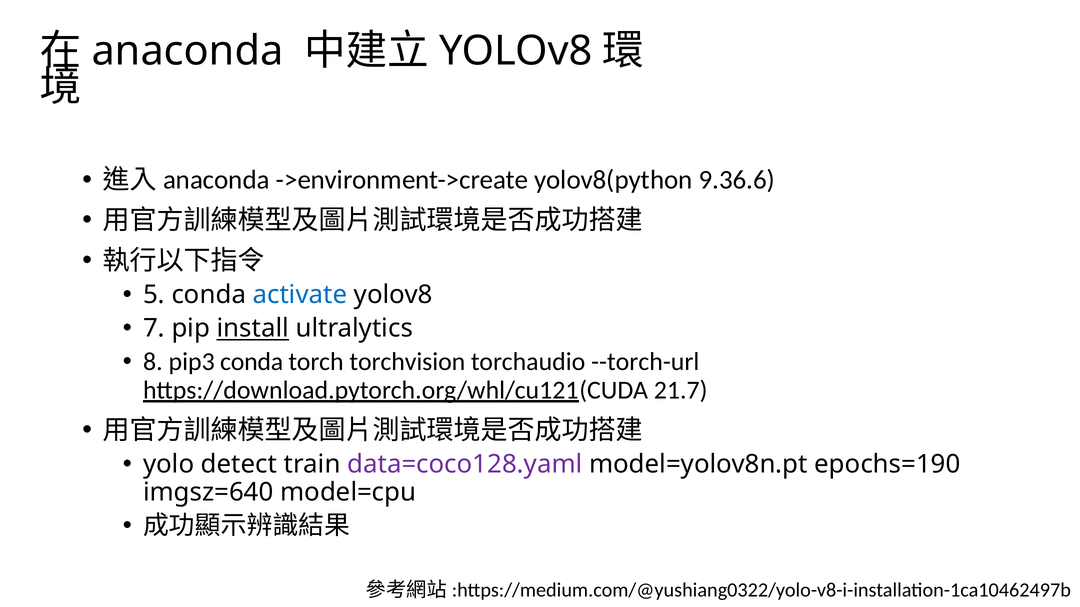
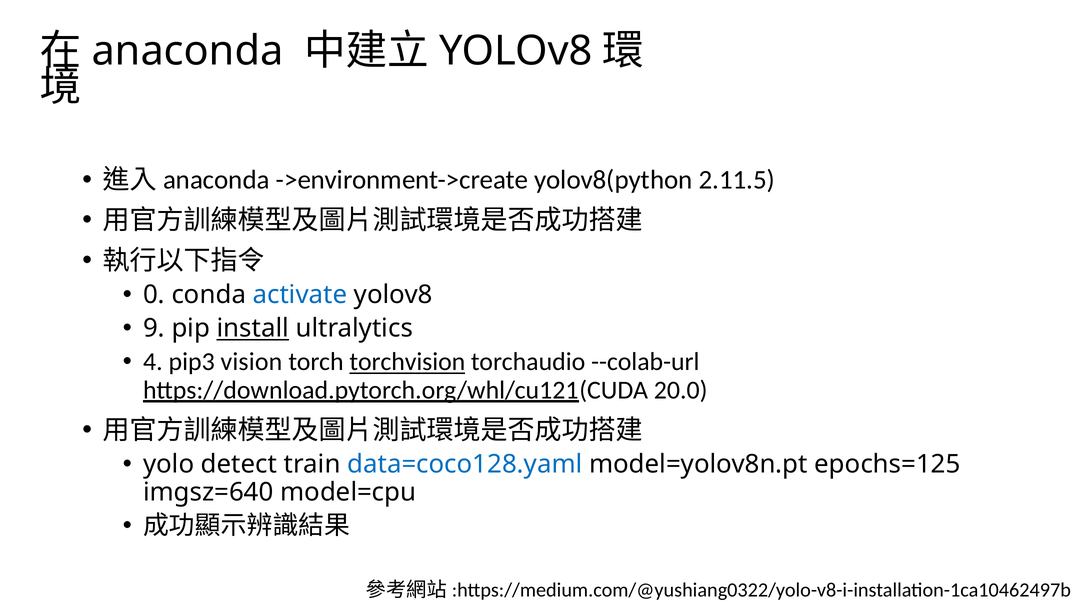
9.36.6: 9.36.6 -> 2.11.5
5: 5 -> 0
7: 7 -> 9
8: 8 -> 4
pip3 conda: conda -> vision
torchvision underline: none -> present
--torch-url: --torch-url -> --colab-url
21.7: 21.7 -> 20.0
data=coco128.yaml colour: purple -> blue
epochs=190: epochs=190 -> epochs=125
